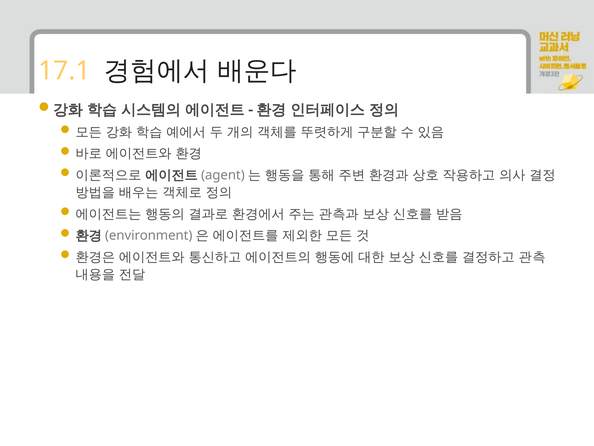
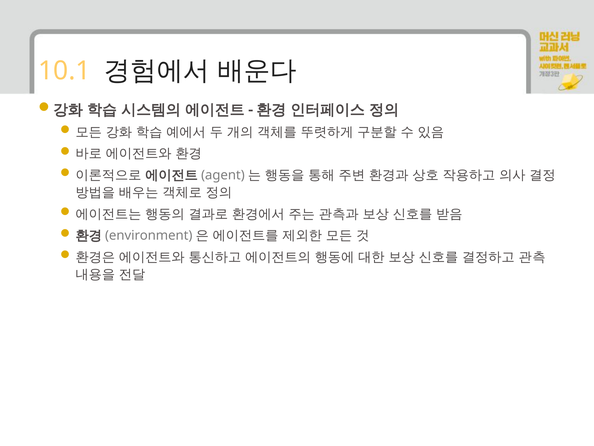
17.1: 17.1 -> 10.1
